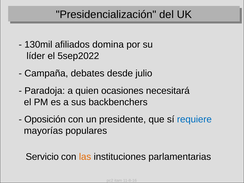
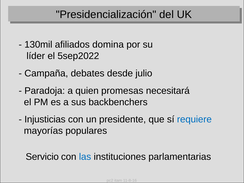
ocasiones: ocasiones -> promesas
Oposición: Oposición -> Injusticias
las colour: orange -> blue
